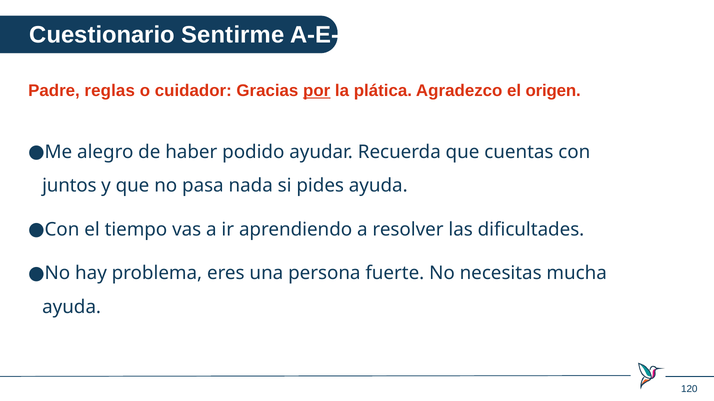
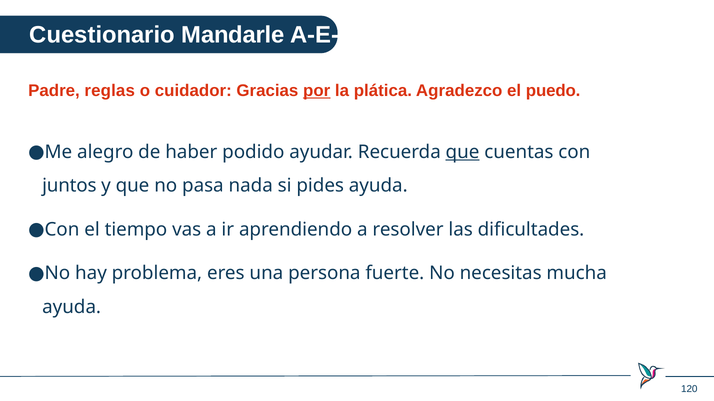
Sentirme: Sentirme -> Mandarle
origen: origen -> puedo
que at (463, 152) underline: none -> present
